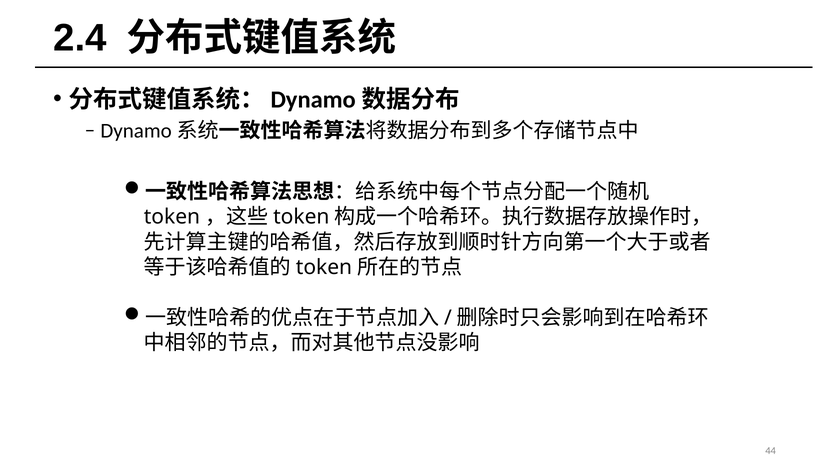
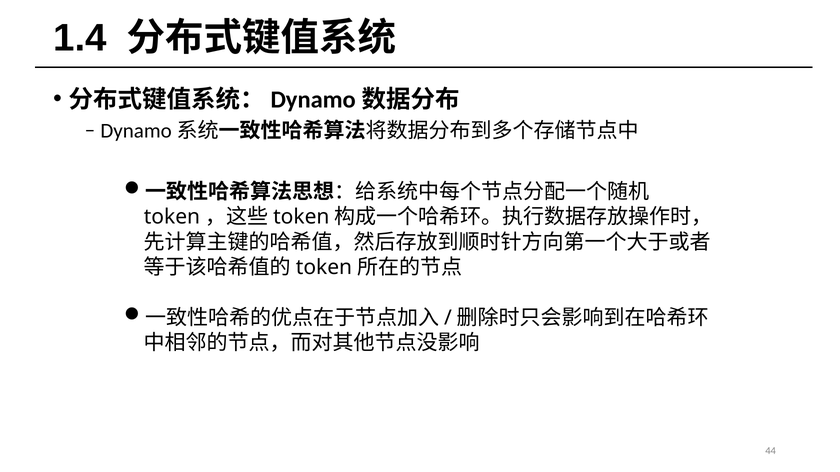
2.4: 2.4 -> 1.4
